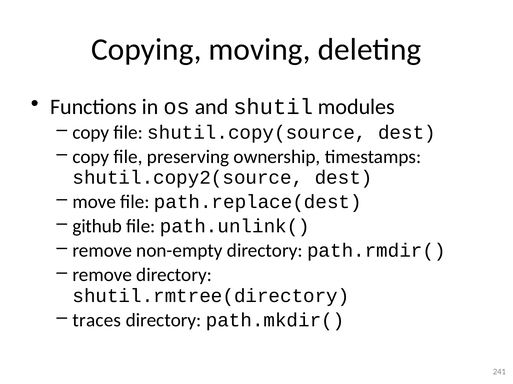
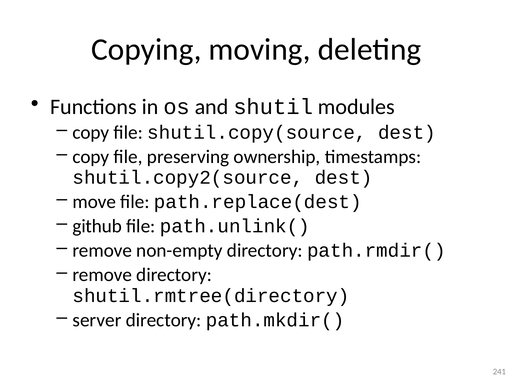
traces: traces -> server
